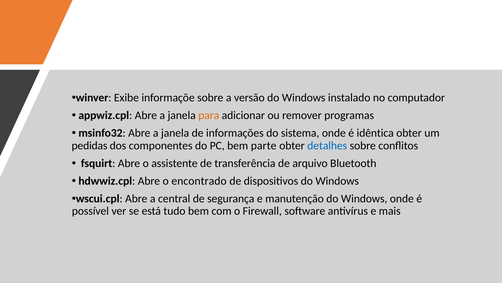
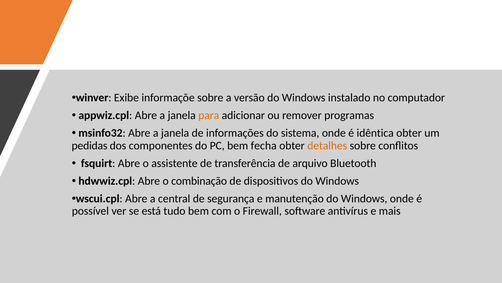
parte: parte -> fecha
detalhes colour: blue -> orange
encontrado: encontrado -> combinação
